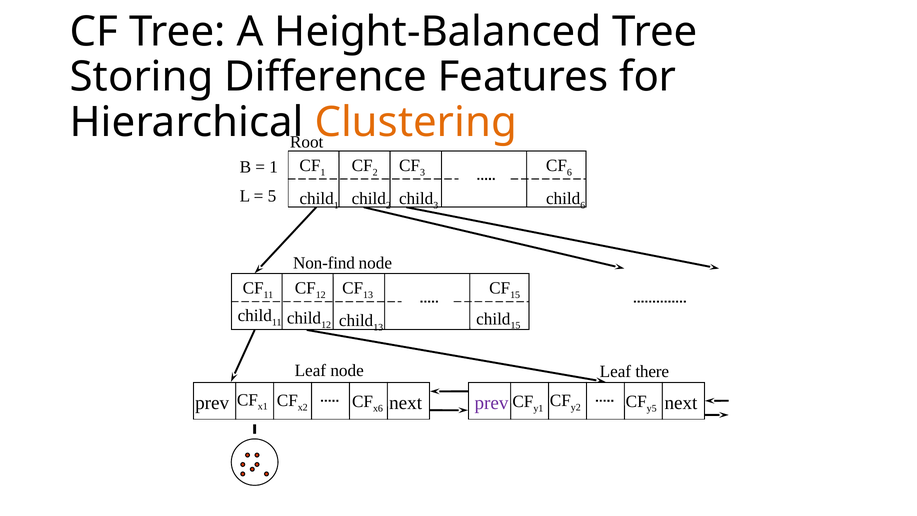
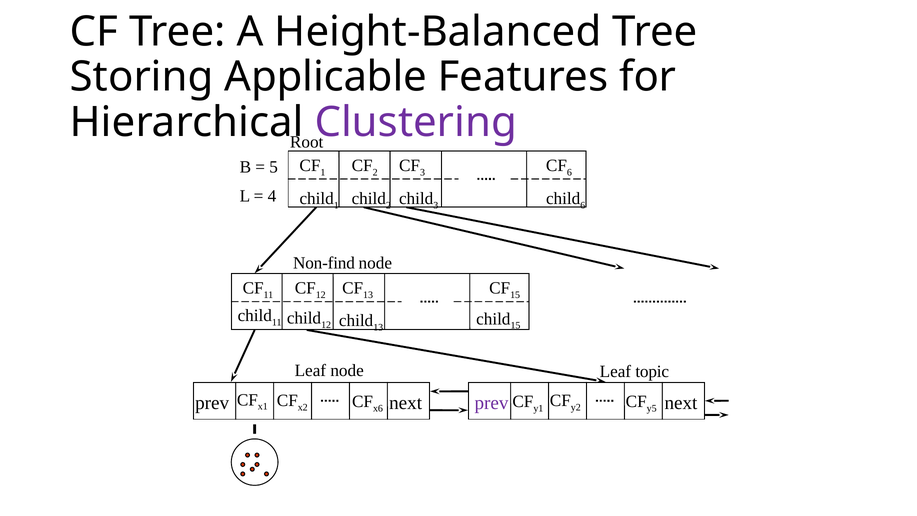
Difference: Difference -> Applicable
Clustering colour: orange -> purple
1 at (274, 167): 1 -> 5
5: 5 -> 4
there: there -> topic
